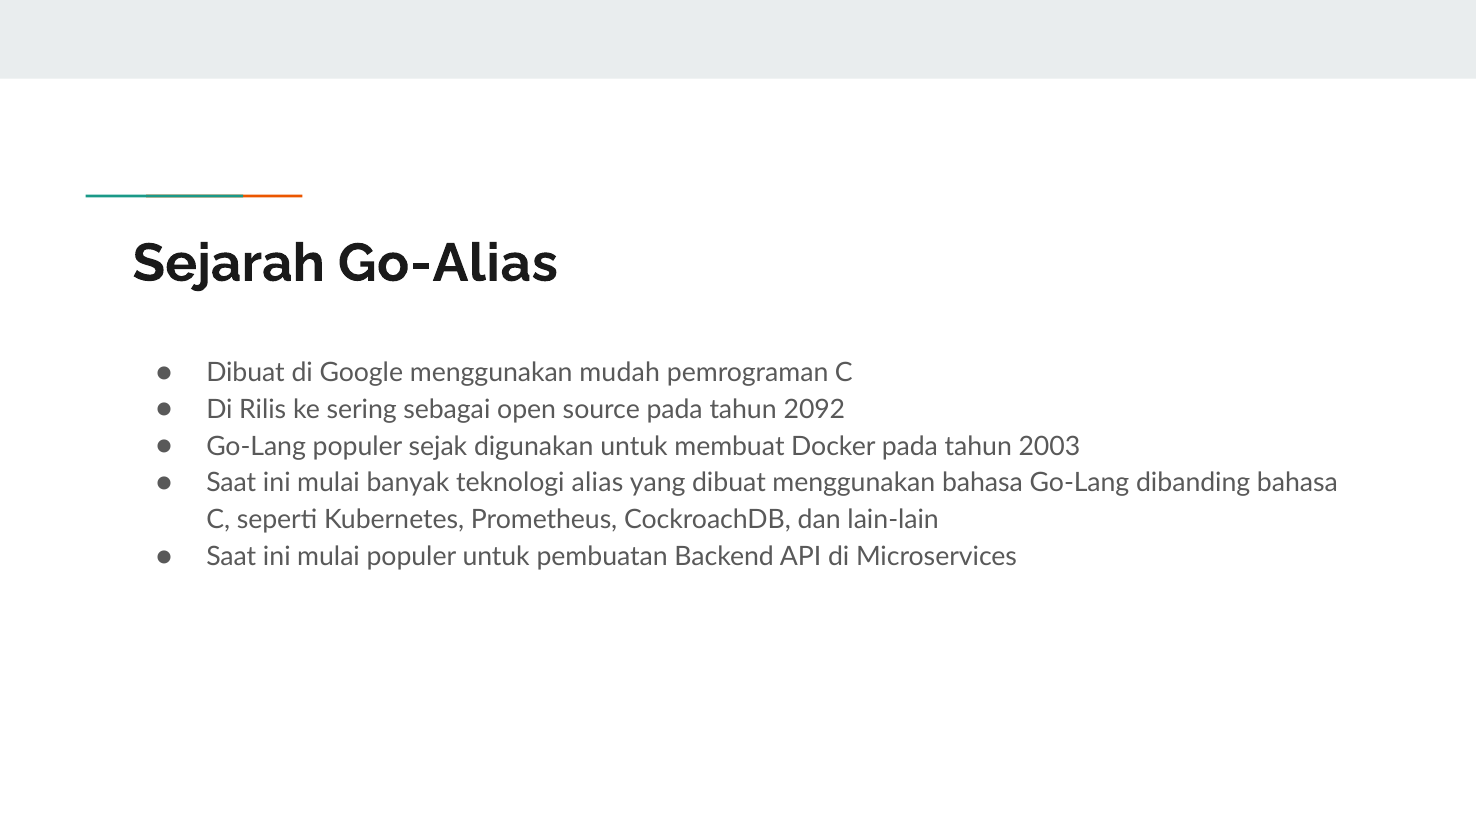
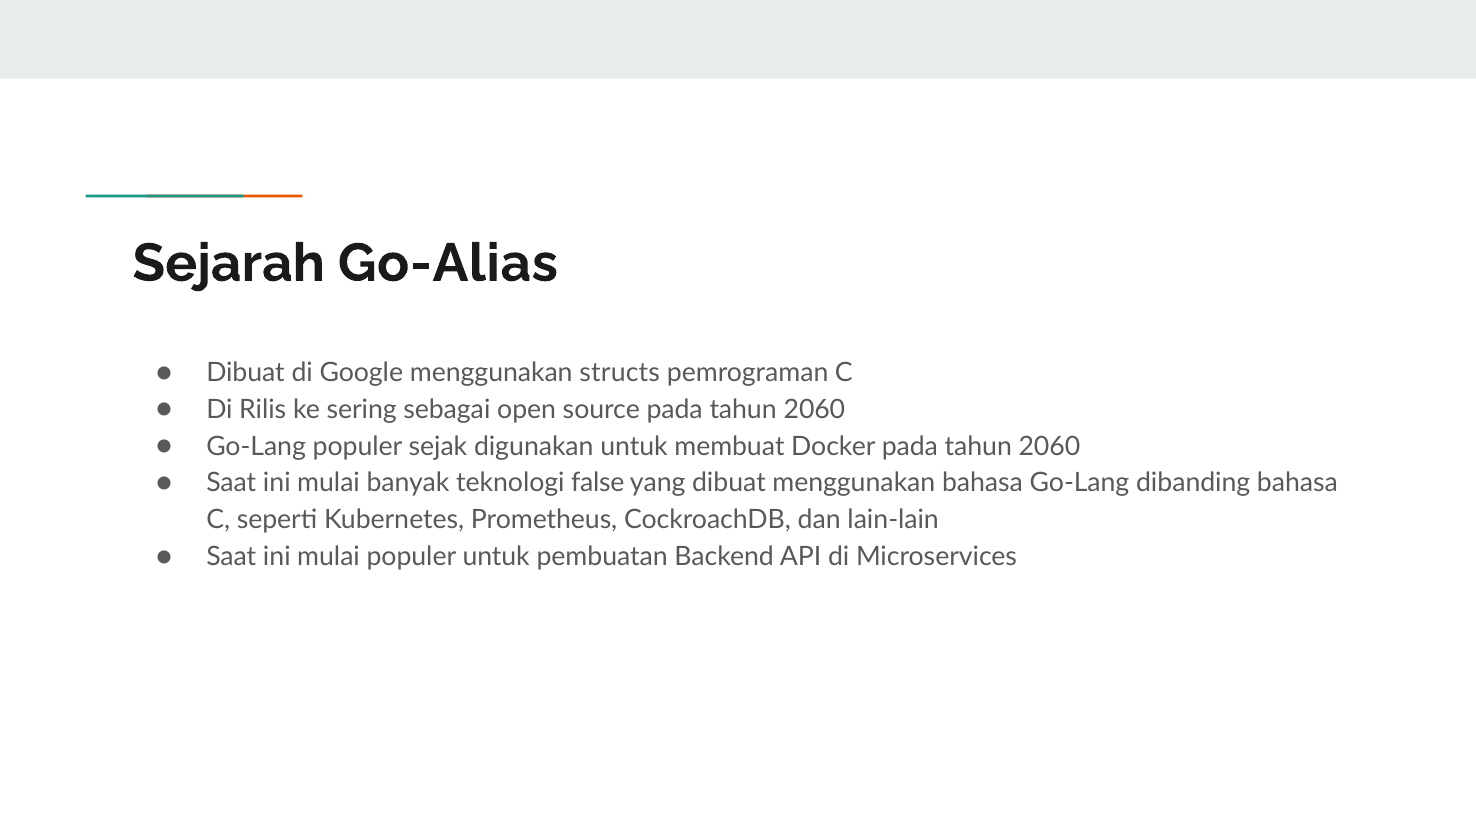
mudah: mudah -> structs
source pada tahun 2092: 2092 -> 2060
Docker pada tahun 2003: 2003 -> 2060
alias: alias -> false
